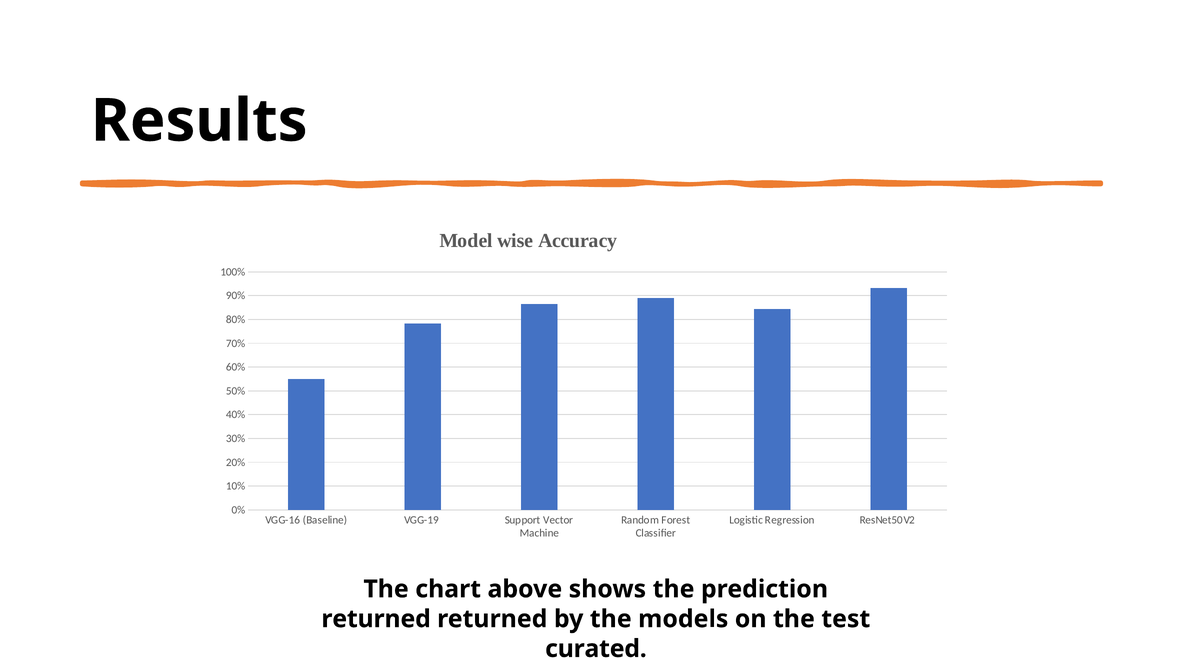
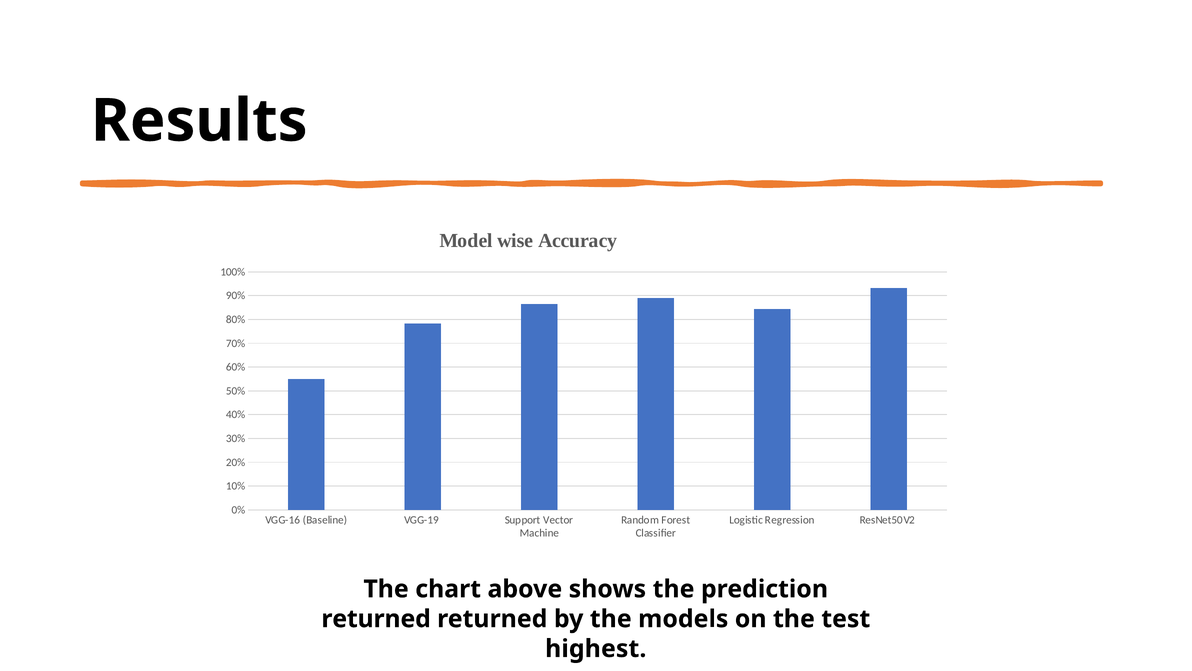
curated: curated -> highest
